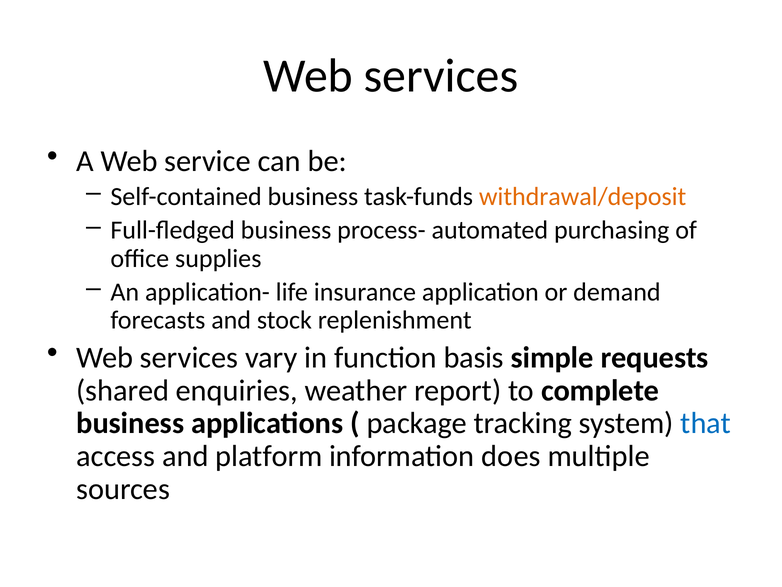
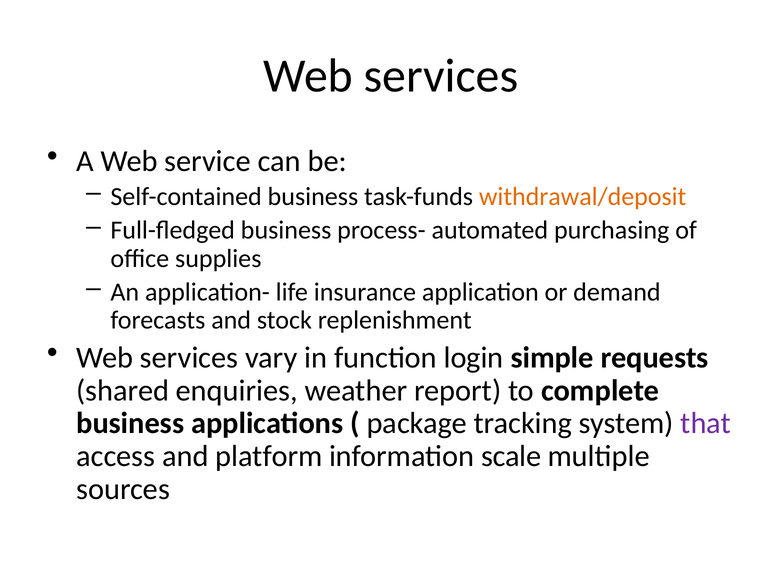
basis: basis -> login
that colour: blue -> purple
does: does -> scale
